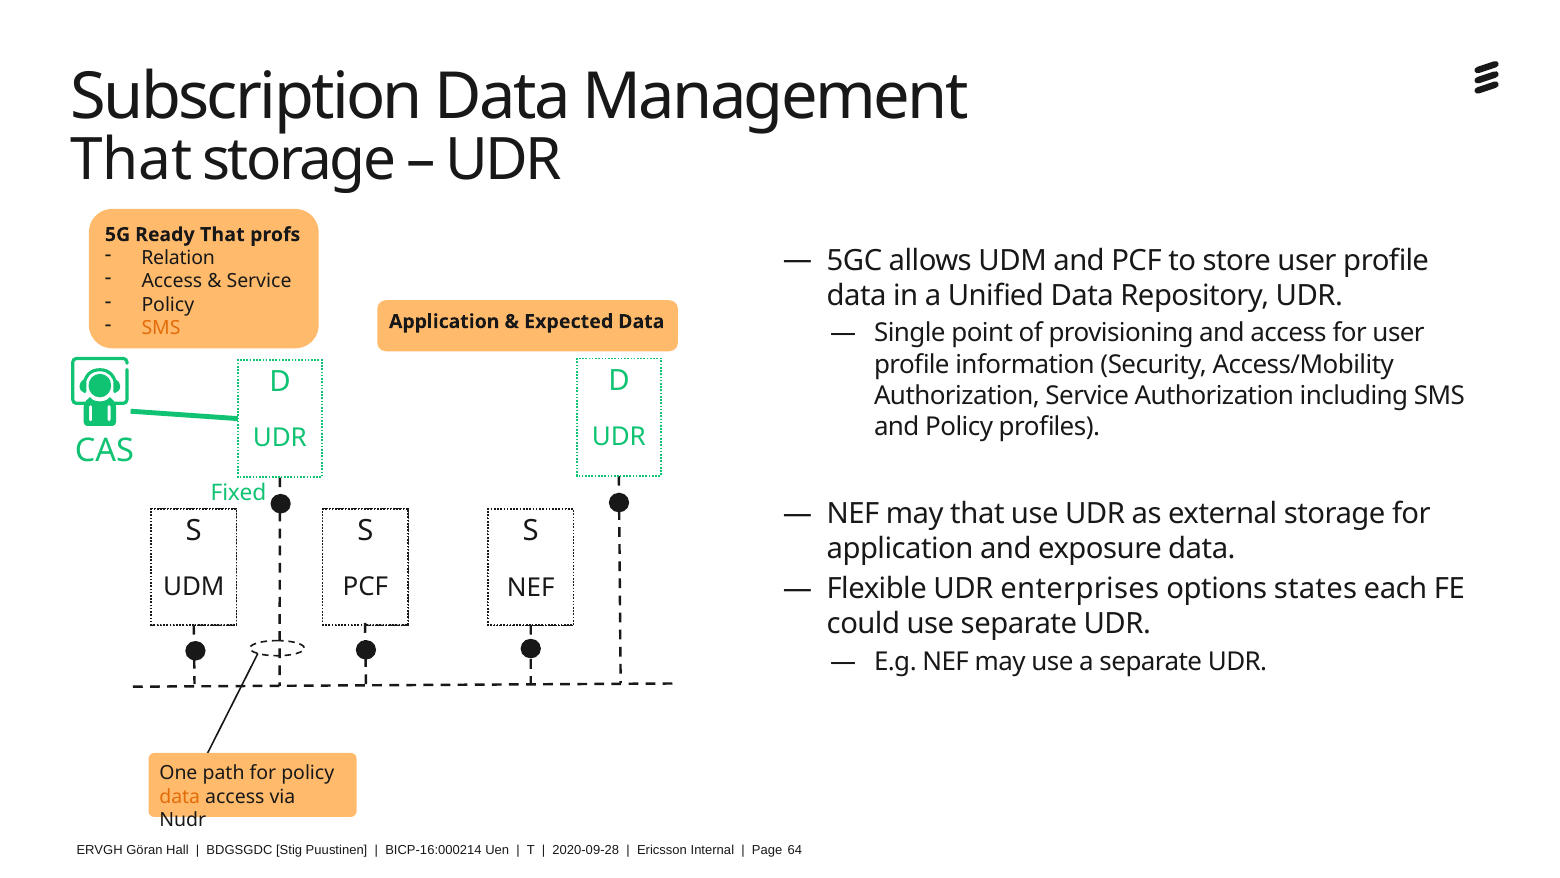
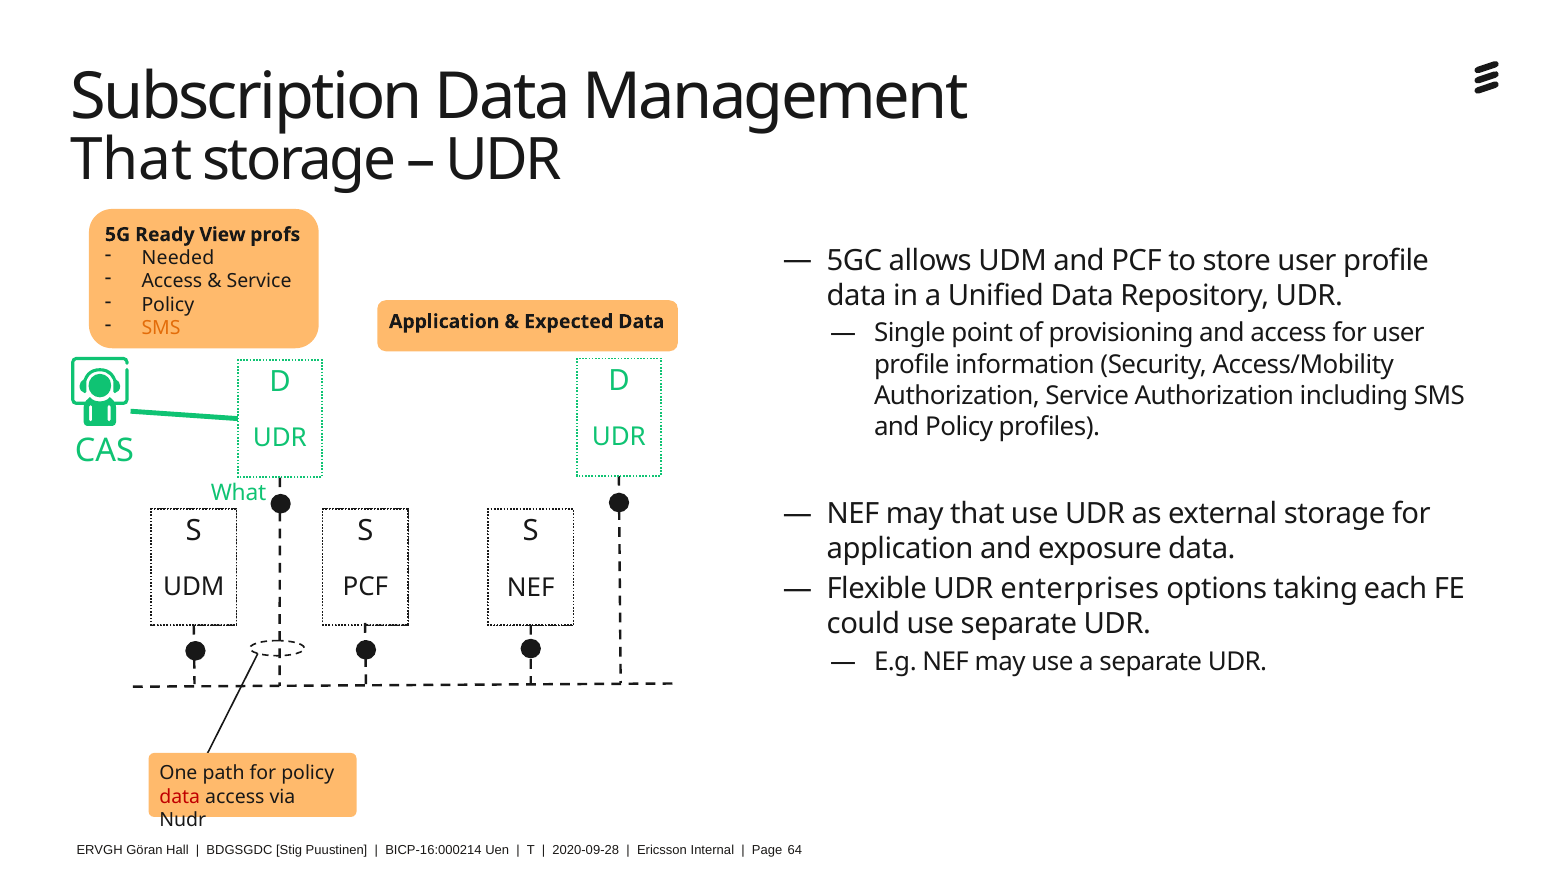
Ready That: That -> View
Relation: Relation -> Needed
Fixed: Fixed -> What
states: states -> taking
data at (180, 796) colour: orange -> red
